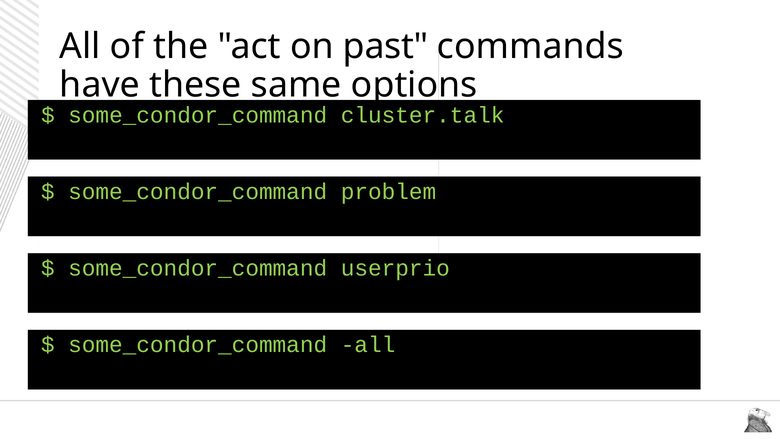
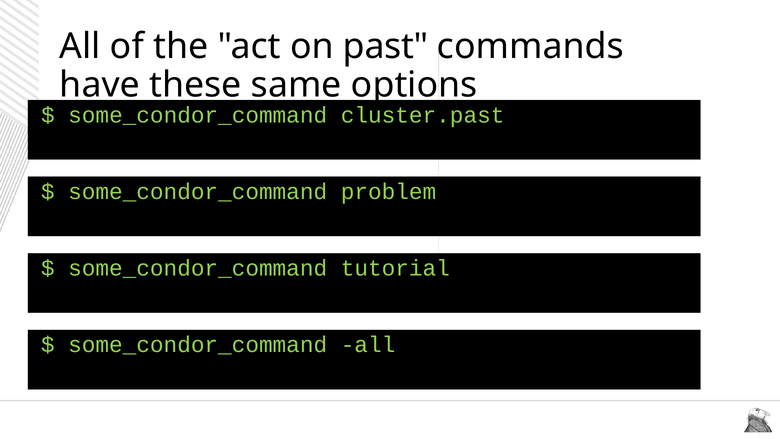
cluster.talk: cluster.talk -> cluster.past
userprio: userprio -> tutorial
